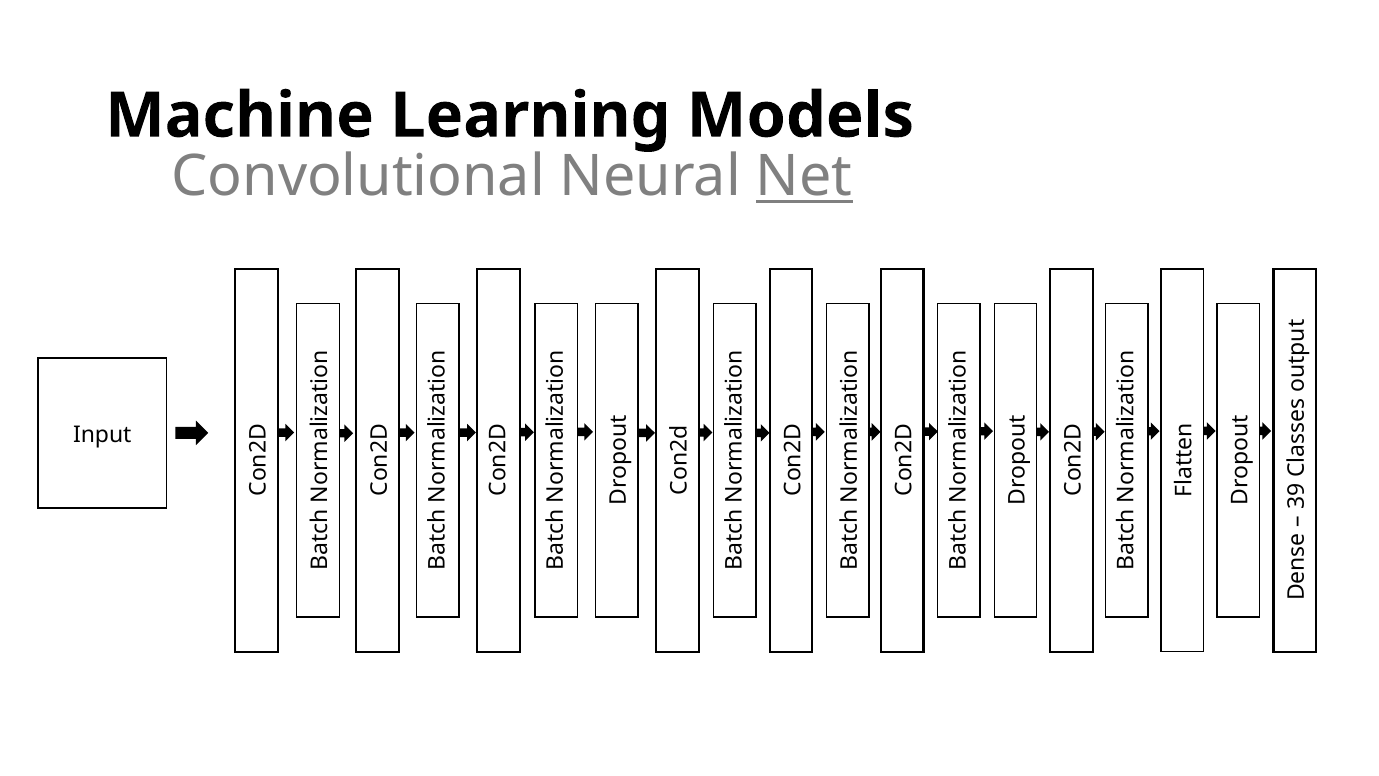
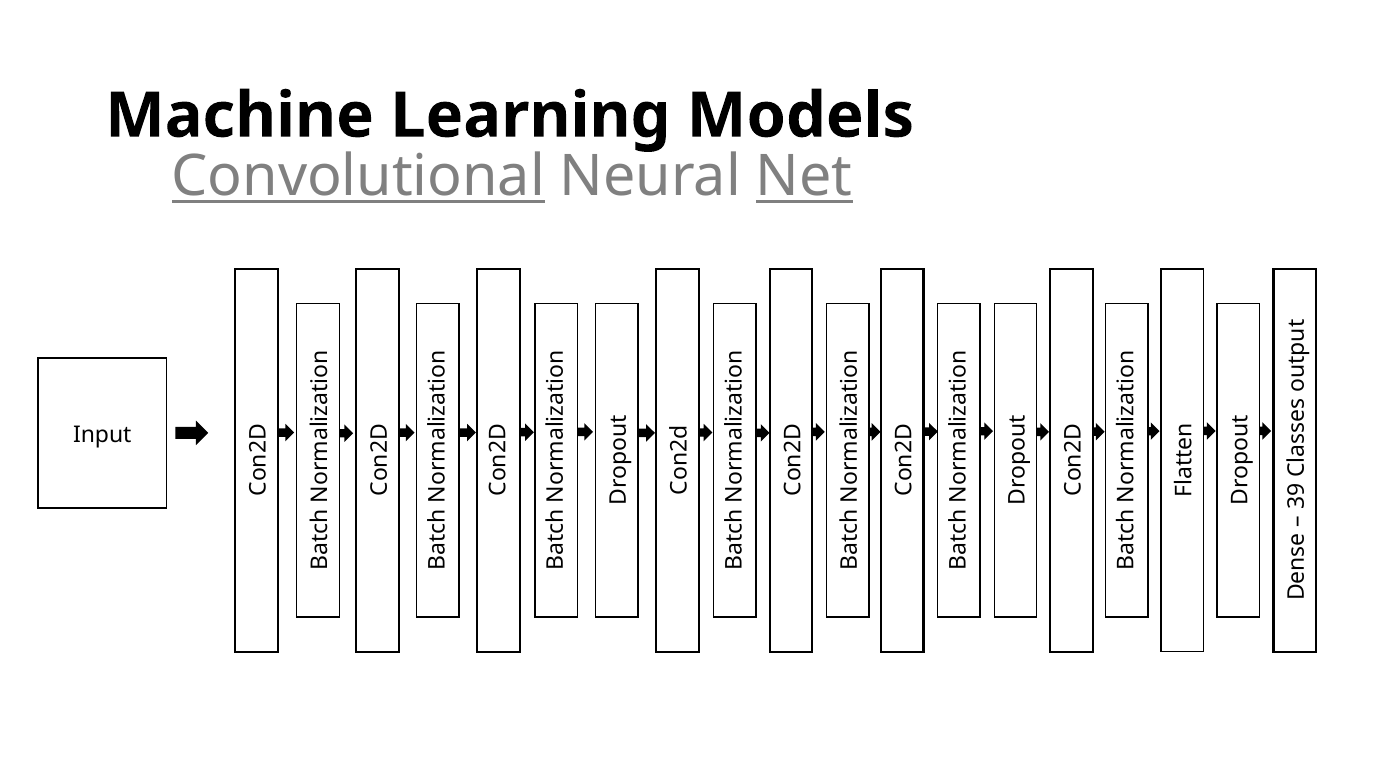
Convolutional underline: none -> present
